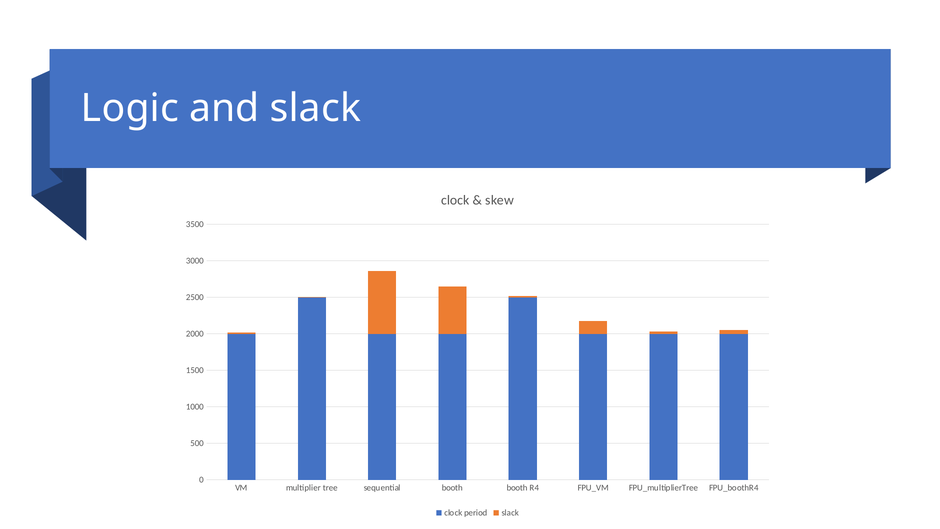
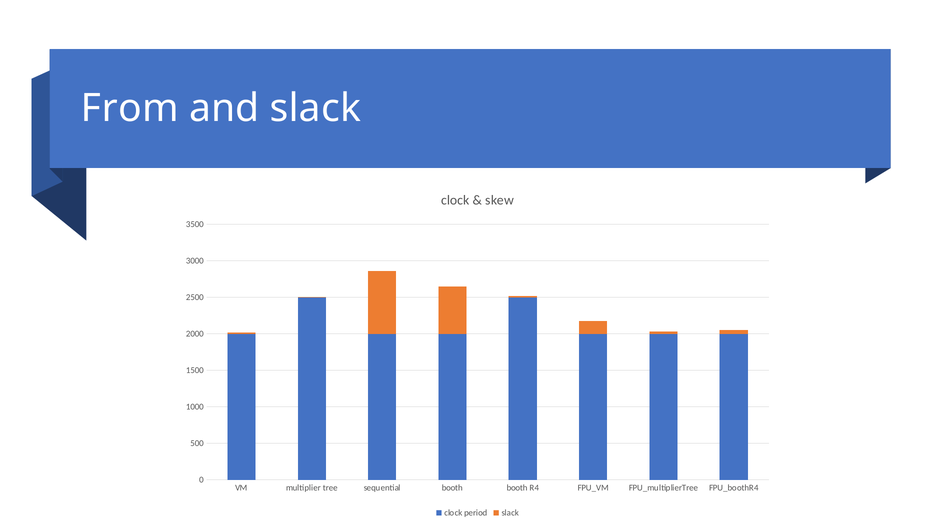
Logic: Logic -> From
